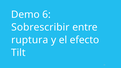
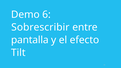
ruptura: ruptura -> pantalla
